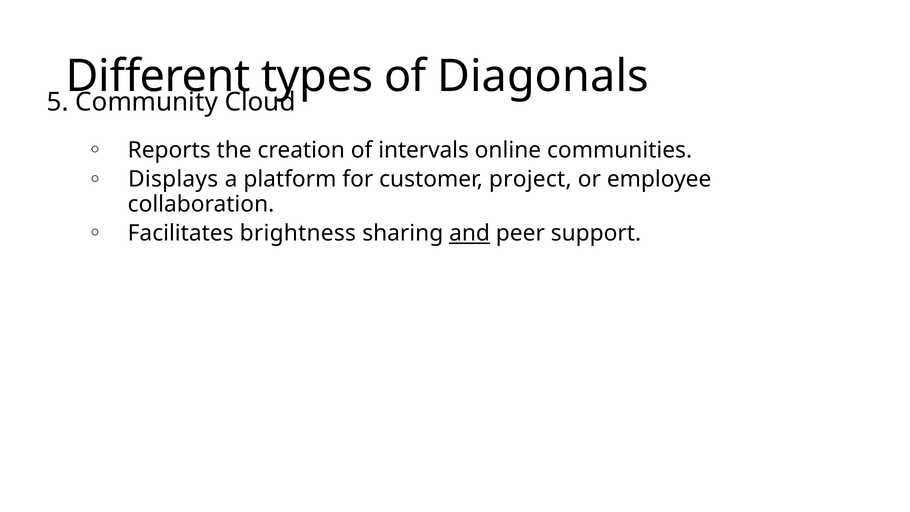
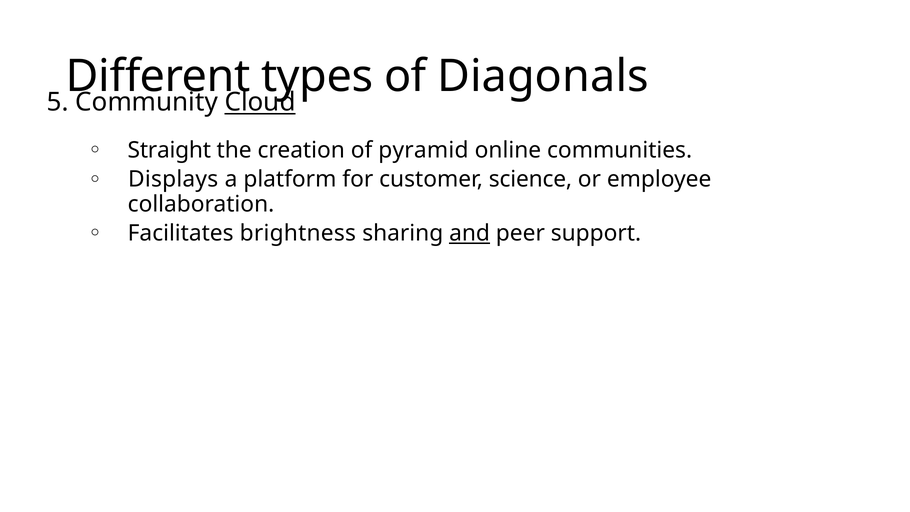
Cloud underline: none -> present
Reports: Reports -> Straight
intervals: intervals -> pyramid
project: project -> science
